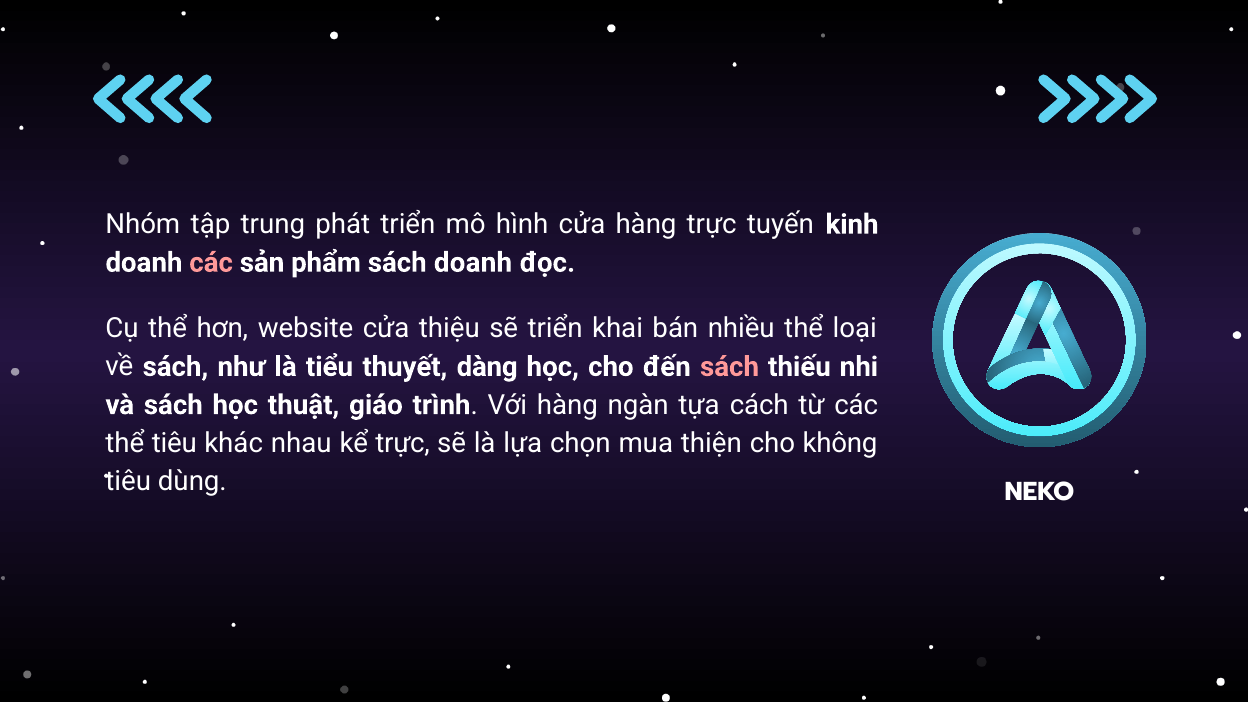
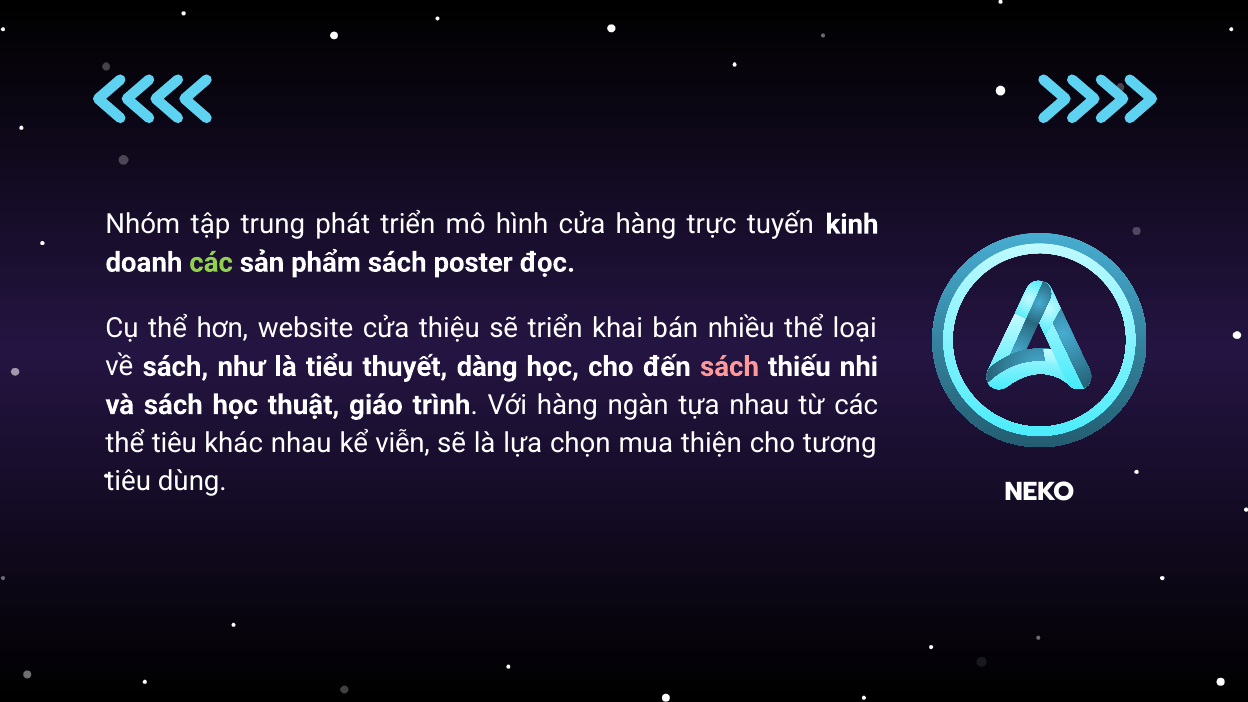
các at (211, 263) colour: pink -> light green
sách doanh: doanh -> poster
tựa cách: cách -> nhau
kể trực: trực -> viễn
không: không -> tương
